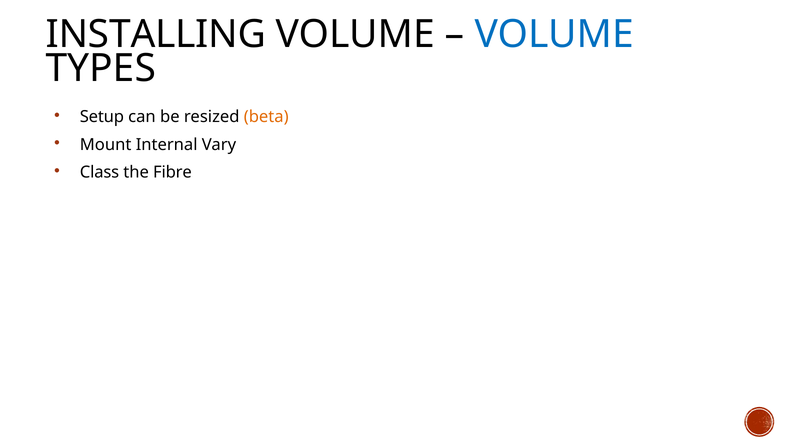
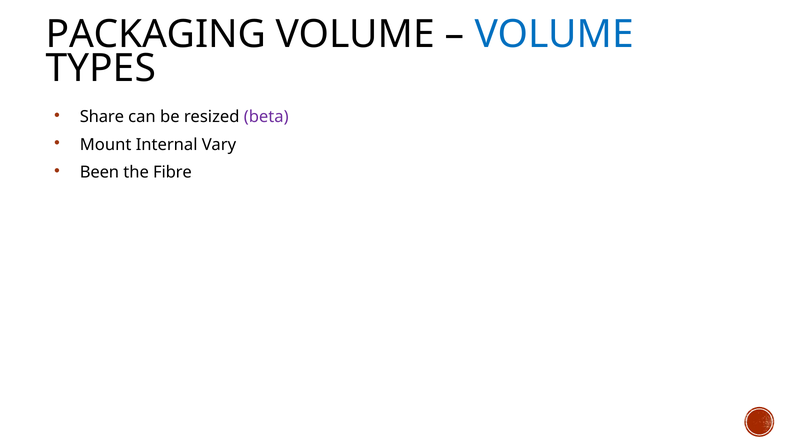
INSTALLING: INSTALLING -> PACKAGING
Setup: Setup -> Share
beta colour: orange -> purple
Class: Class -> Been
